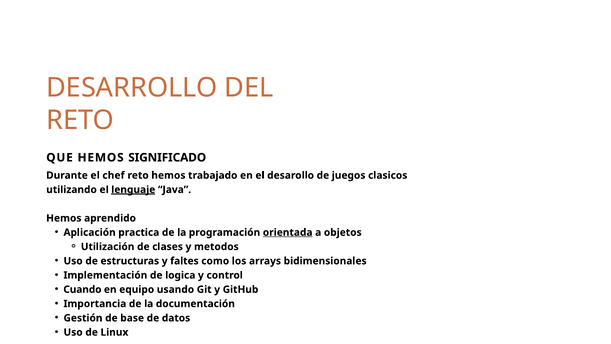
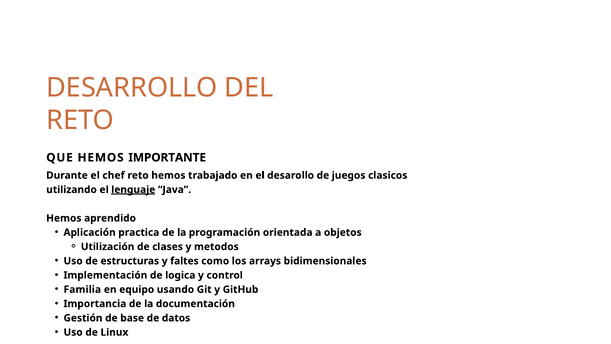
SIGNIFICADO: SIGNIFICADO -> IMPORTANTE
orientada underline: present -> none
Cuando: Cuando -> Familia
